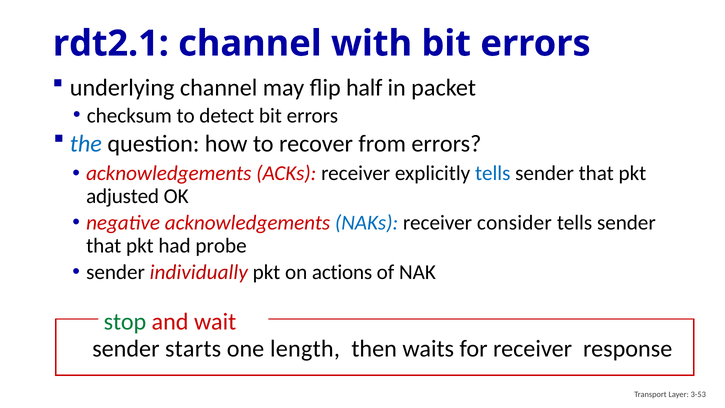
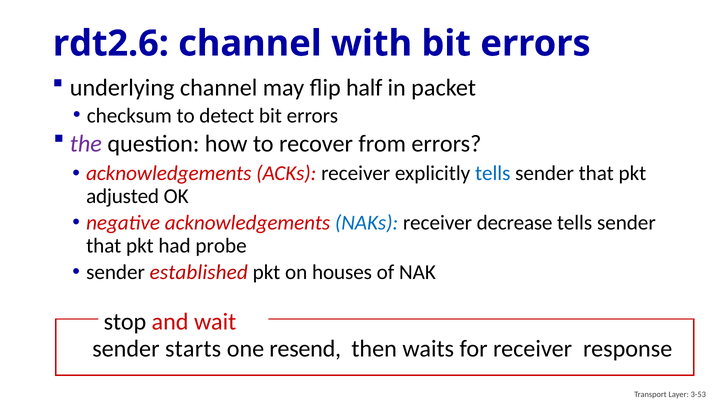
rdt2.1: rdt2.1 -> rdt2.6
the colour: blue -> purple
consider: consider -> decrease
individually: individually -> established
actions: actions -> houses
stop colour: green -> black
length: length -> resend
